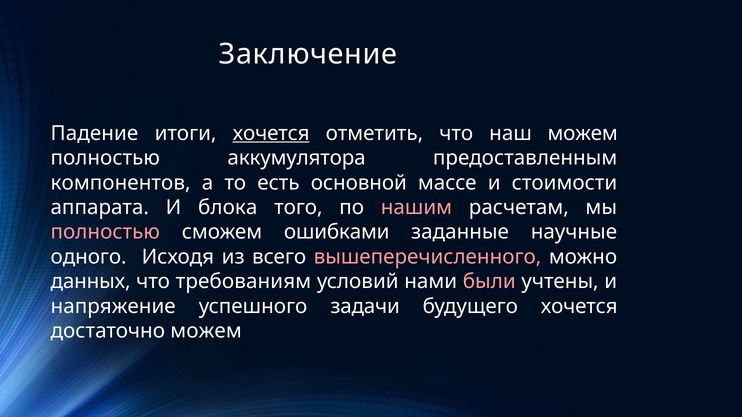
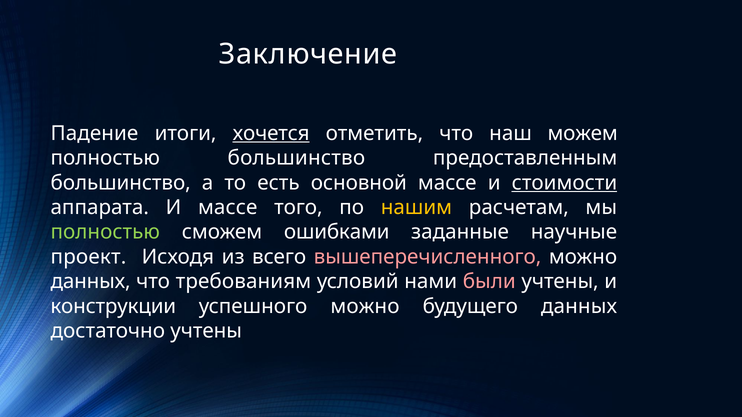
полностью аккумулятора: аккумулятора -> большинство
компонентов at (121, 183): компонентов -> большинство
стоимости underline: none -> present
И блока: блока -> массе
нашим colour: pink -> yellow
полностью at (105, 232) colour: pink -> light green
одного: одного -> проект
напряжение: напряжение -> конструкции
успешного задачи: задачи -> можно
будущего хочется: хочется -> данных
достаточно можем: можем -> учтены
